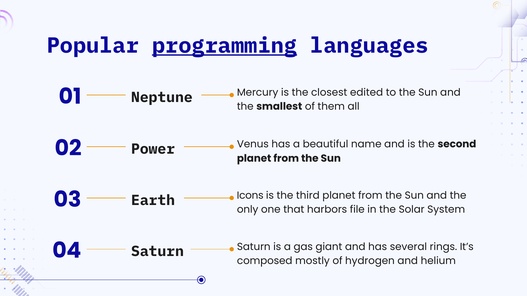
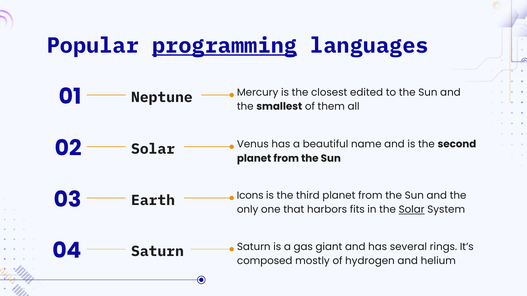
Power at (153, 149): Power -> Solar
file: file -> fits
Solar at (412, 210) underline: none -> present
